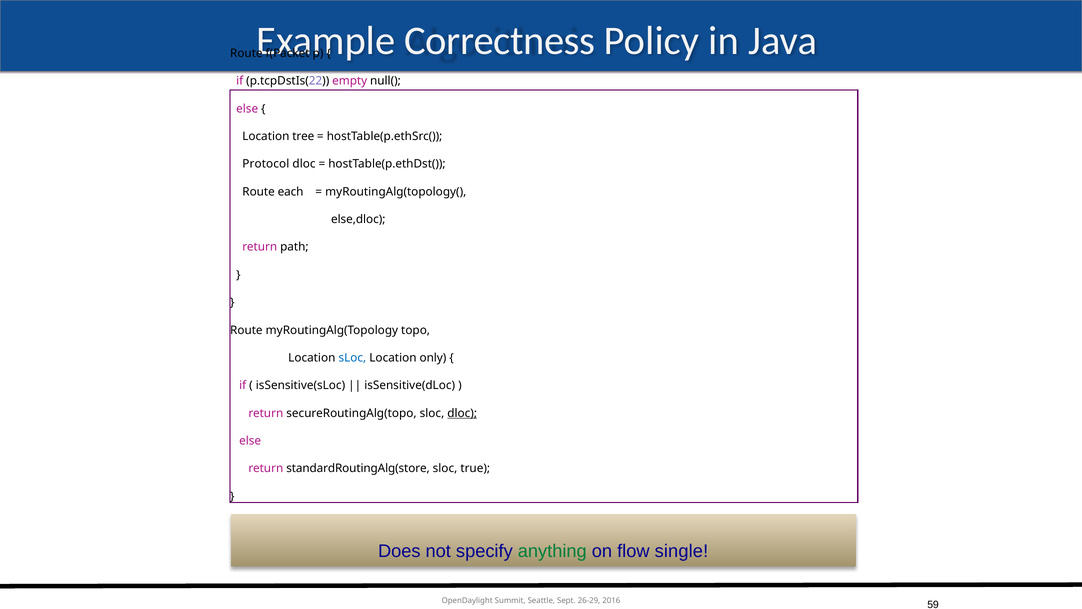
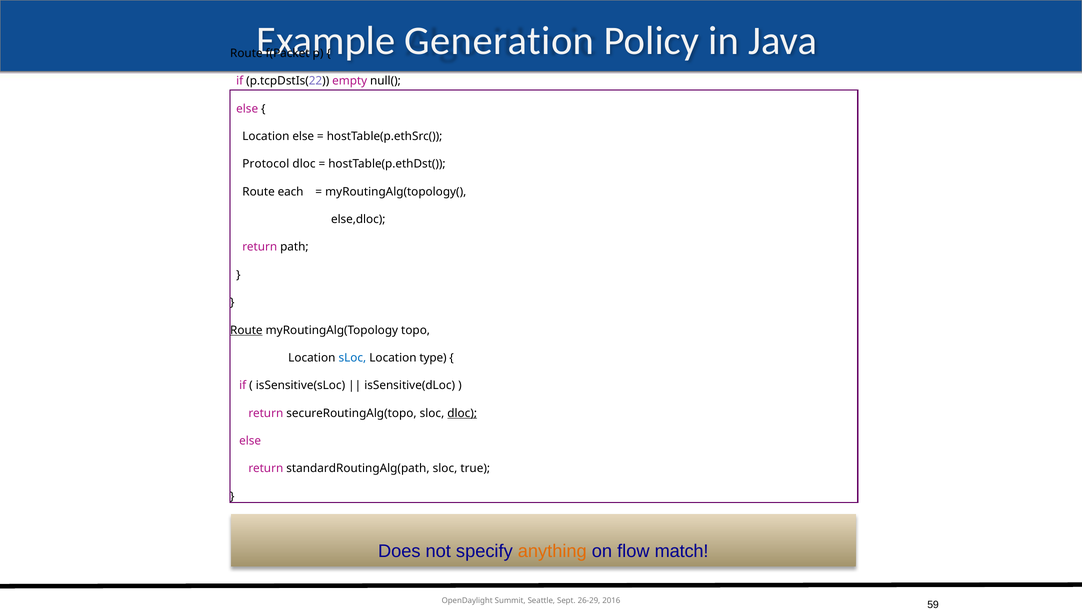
Correctness: Correctness -> Generation
Location tree: tree -> else
Route at (246, 330) underline: none -> present
only: only -> type
standardRoutingAlg(store: standardRoutingAlg(store -> standardRoutingAlg(path
anything colour: green -> orange
single: single -> match
